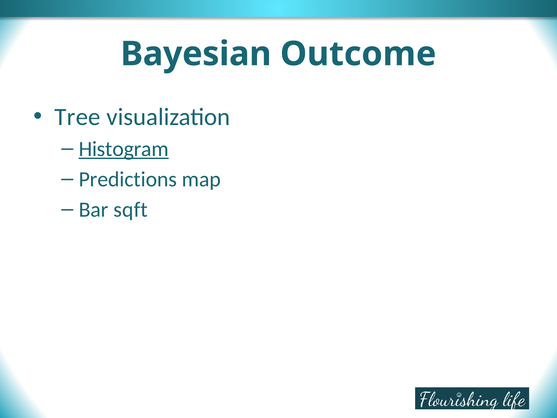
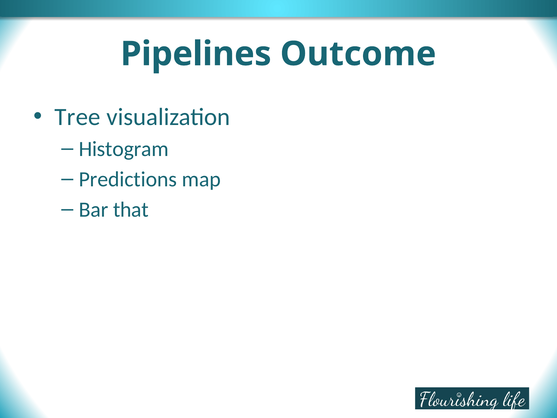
Bayesian: Bayesian -> Pipelines
Histogram underline: present -> none
sqft: sqft -> that
